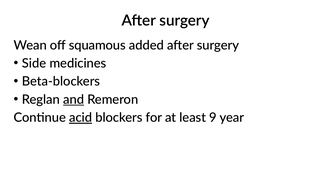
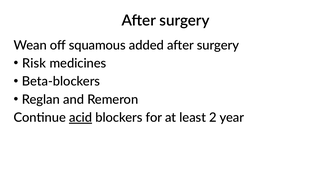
Side: Side -> Risk
and underline: present -> none
9: 9 -> 2
